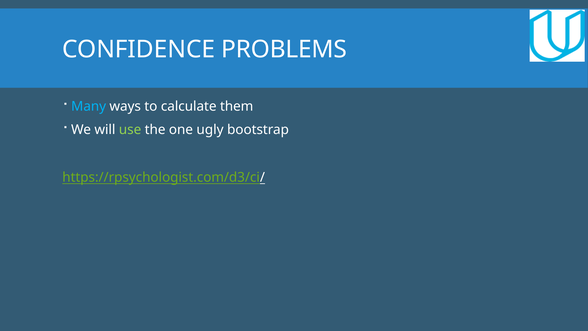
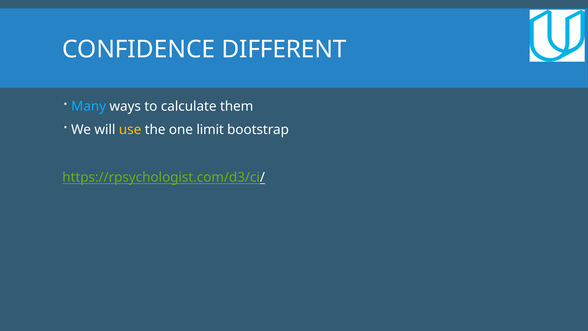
PROBLEMS: PROBLEMS -> DIFFERENT
use colour: light green -> yellow
ugly: ugly -> limit
